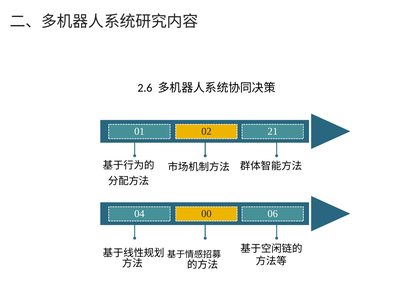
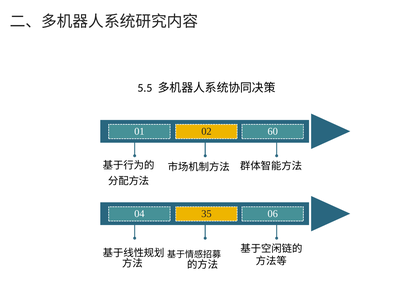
2.6: 2.6 -> 5.5
21: 21 -> 60
00: 00 -> 35
